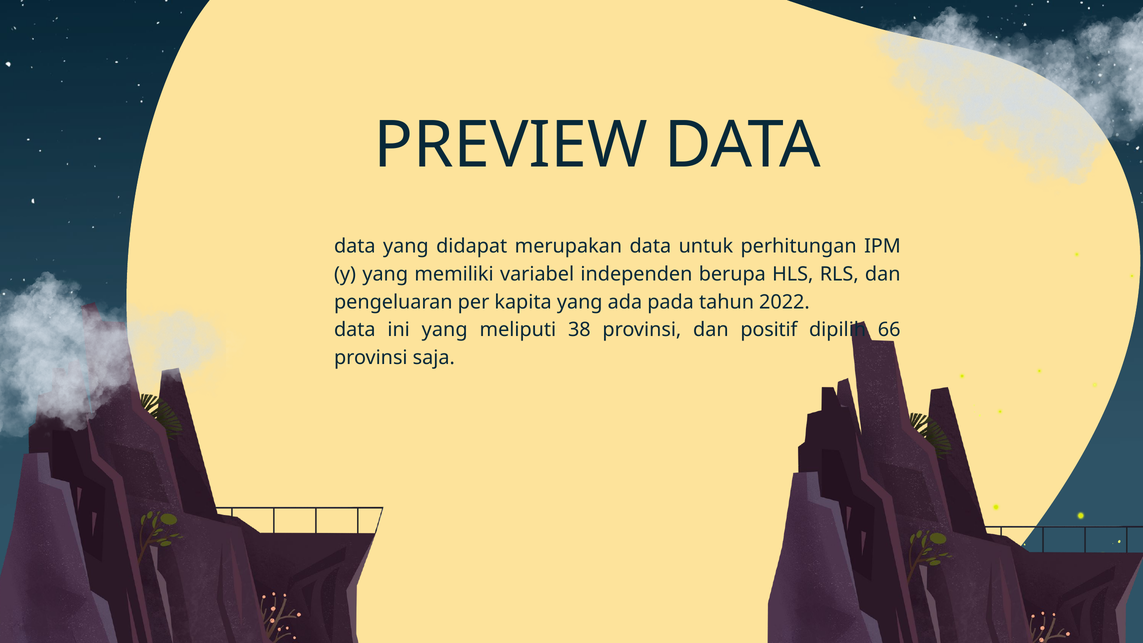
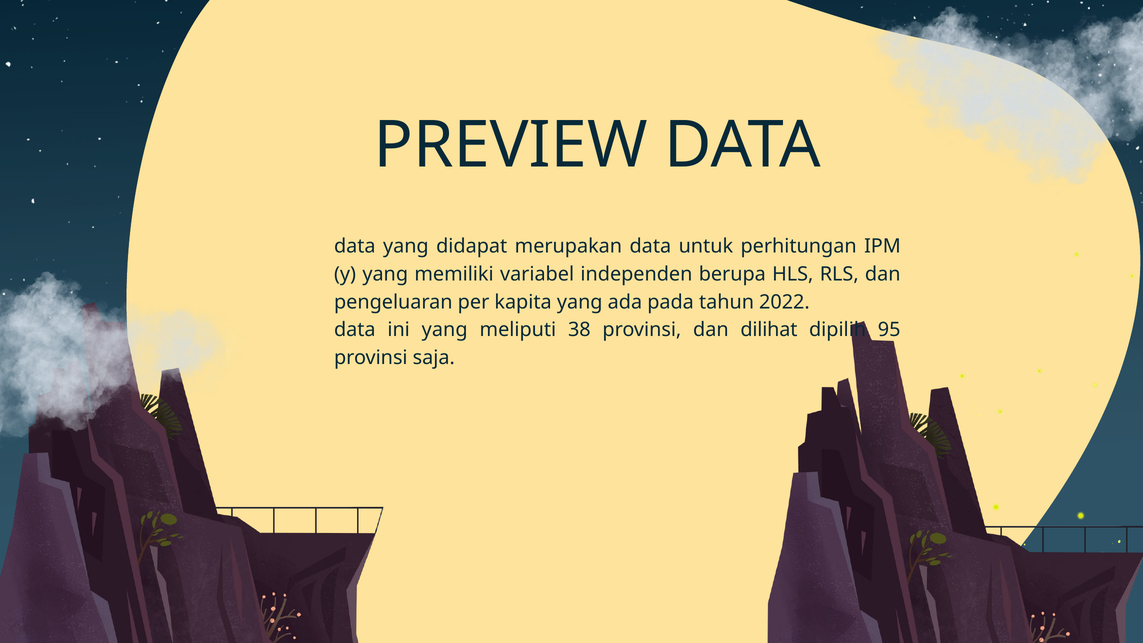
positif: positif -> dilihat
66: 66 -> 95
